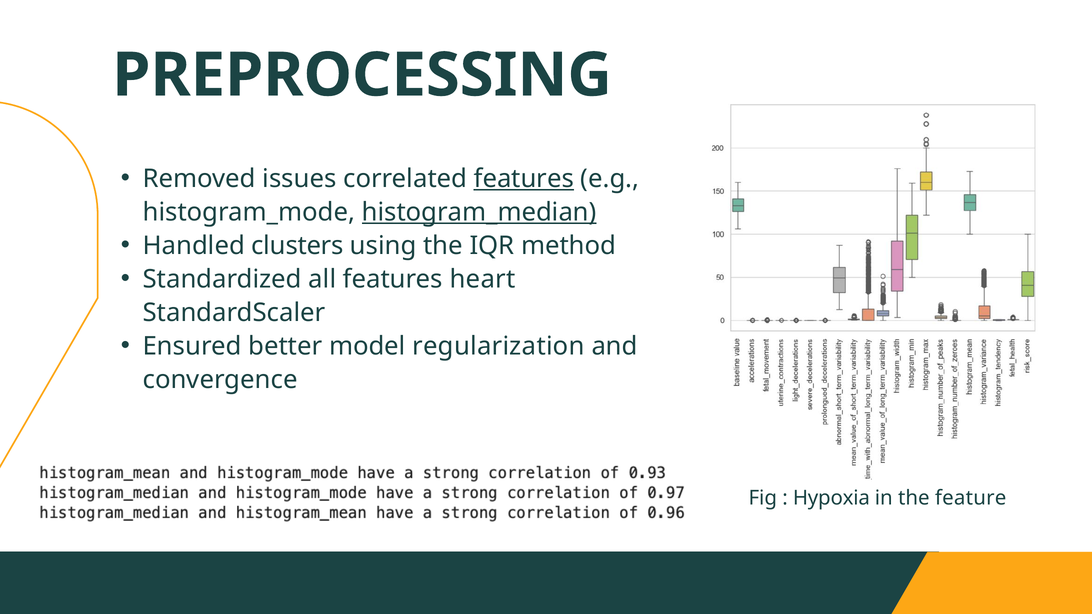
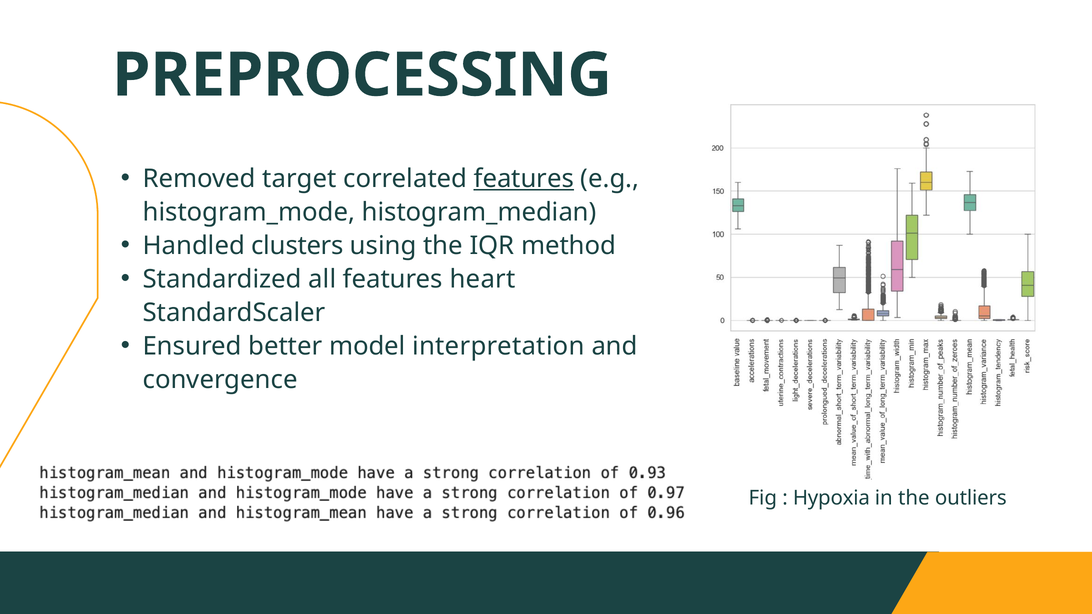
issues: issues -> target
histogram_median underline: present -> none
regularization: regularization -> interpretation
feature: feature -> outliers
